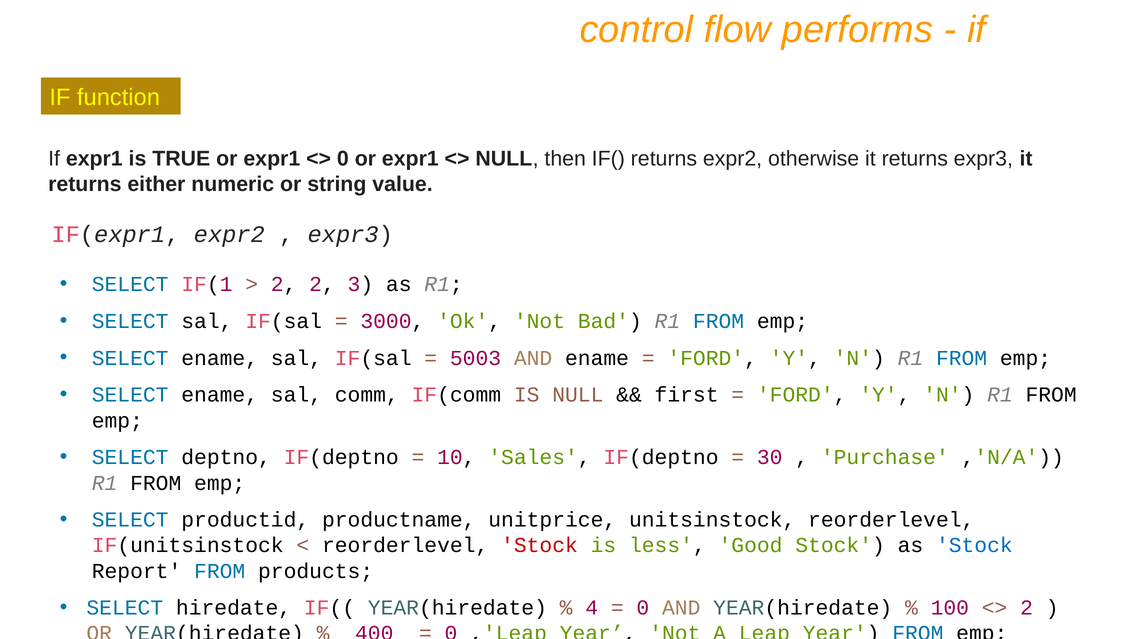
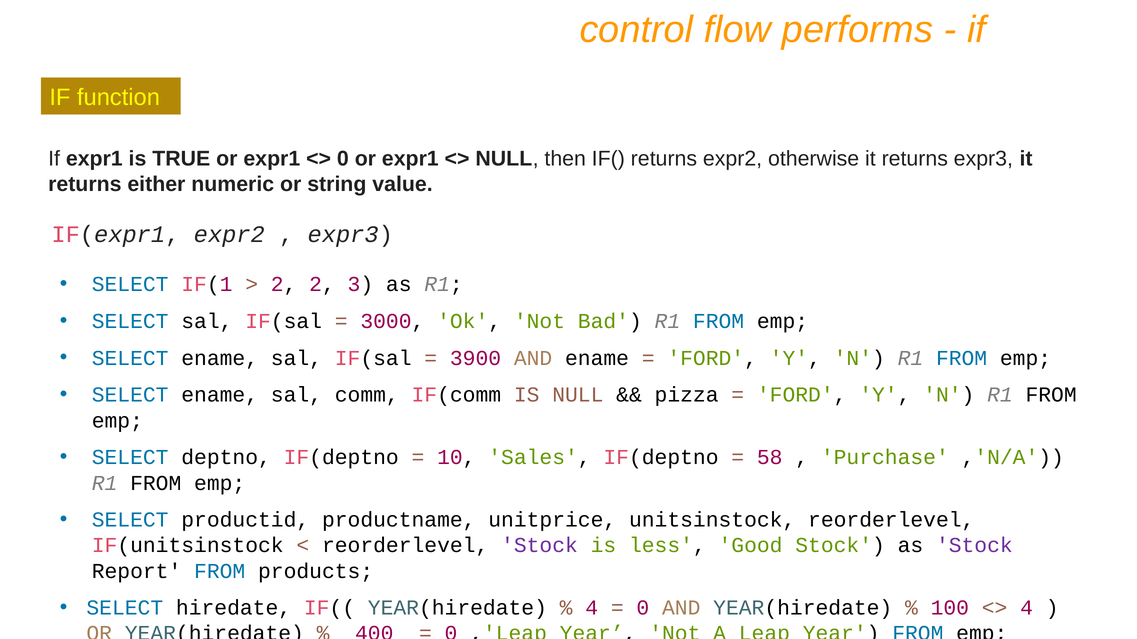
5003: 5003 -> 3900
first: first -> pizza
30: 30 -> 58
Stock at (539, 546) colour: red -> purple
Stock at (974, 546) colour: blue -> purple
2 at (1027, 608): 2 -> 4
